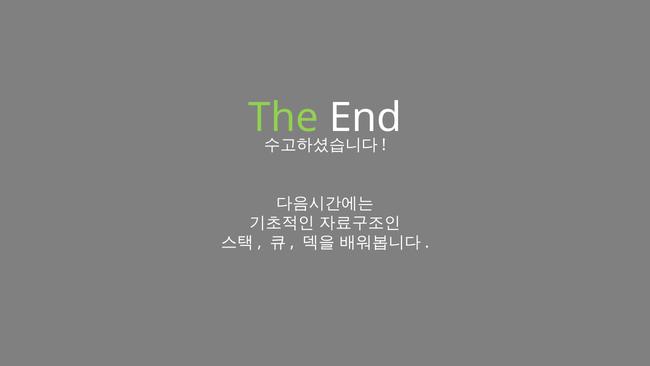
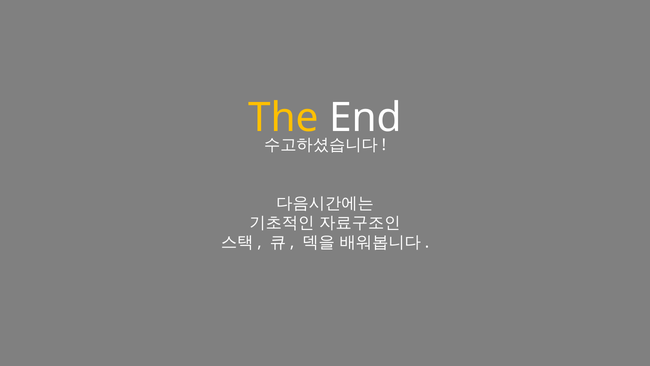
The colour: light green -> yellow
